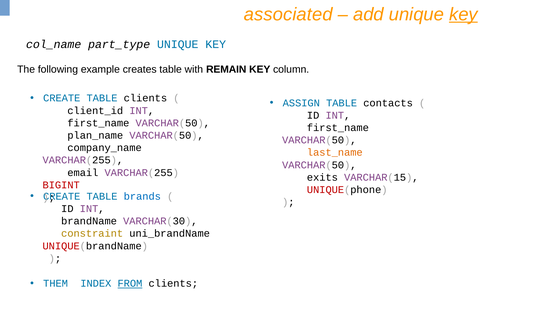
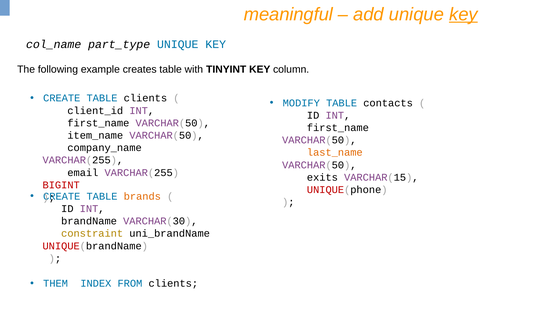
associated: associated -> meaningful
REMAIN: REMAIN -> TINYINT
ASSIGN: ASSIGN -> MODIFY
plan_name: plan_name -> item_name
brands colour: blue -> orange
FROM underline: present -> none
